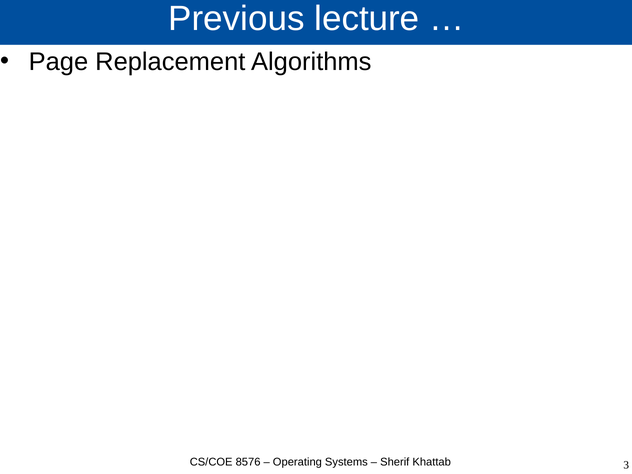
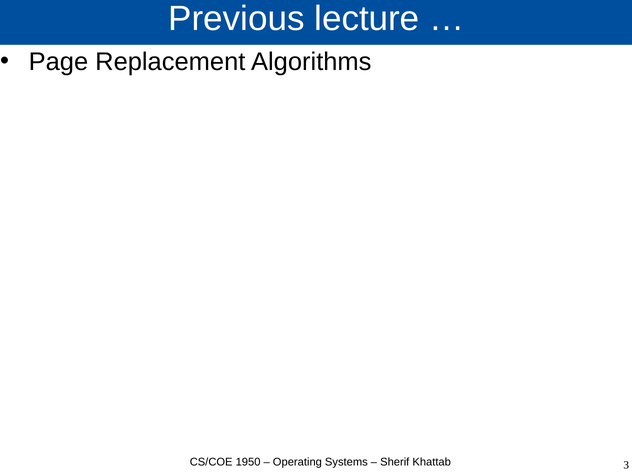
8576: 8576 -> 1950
